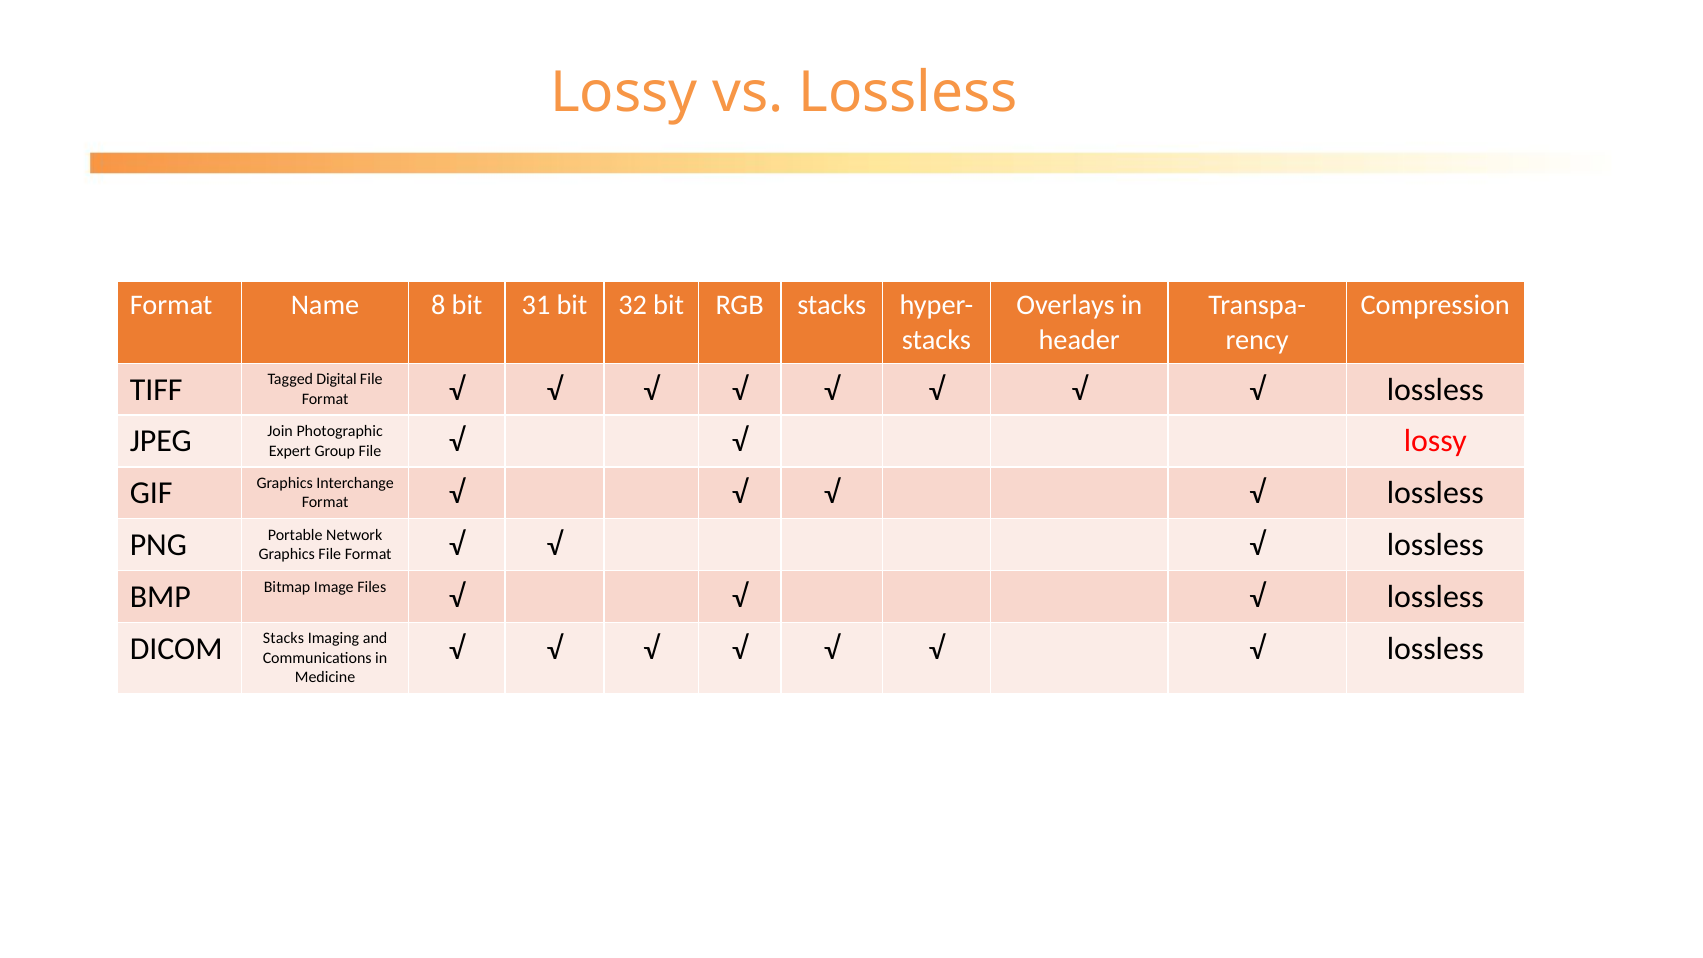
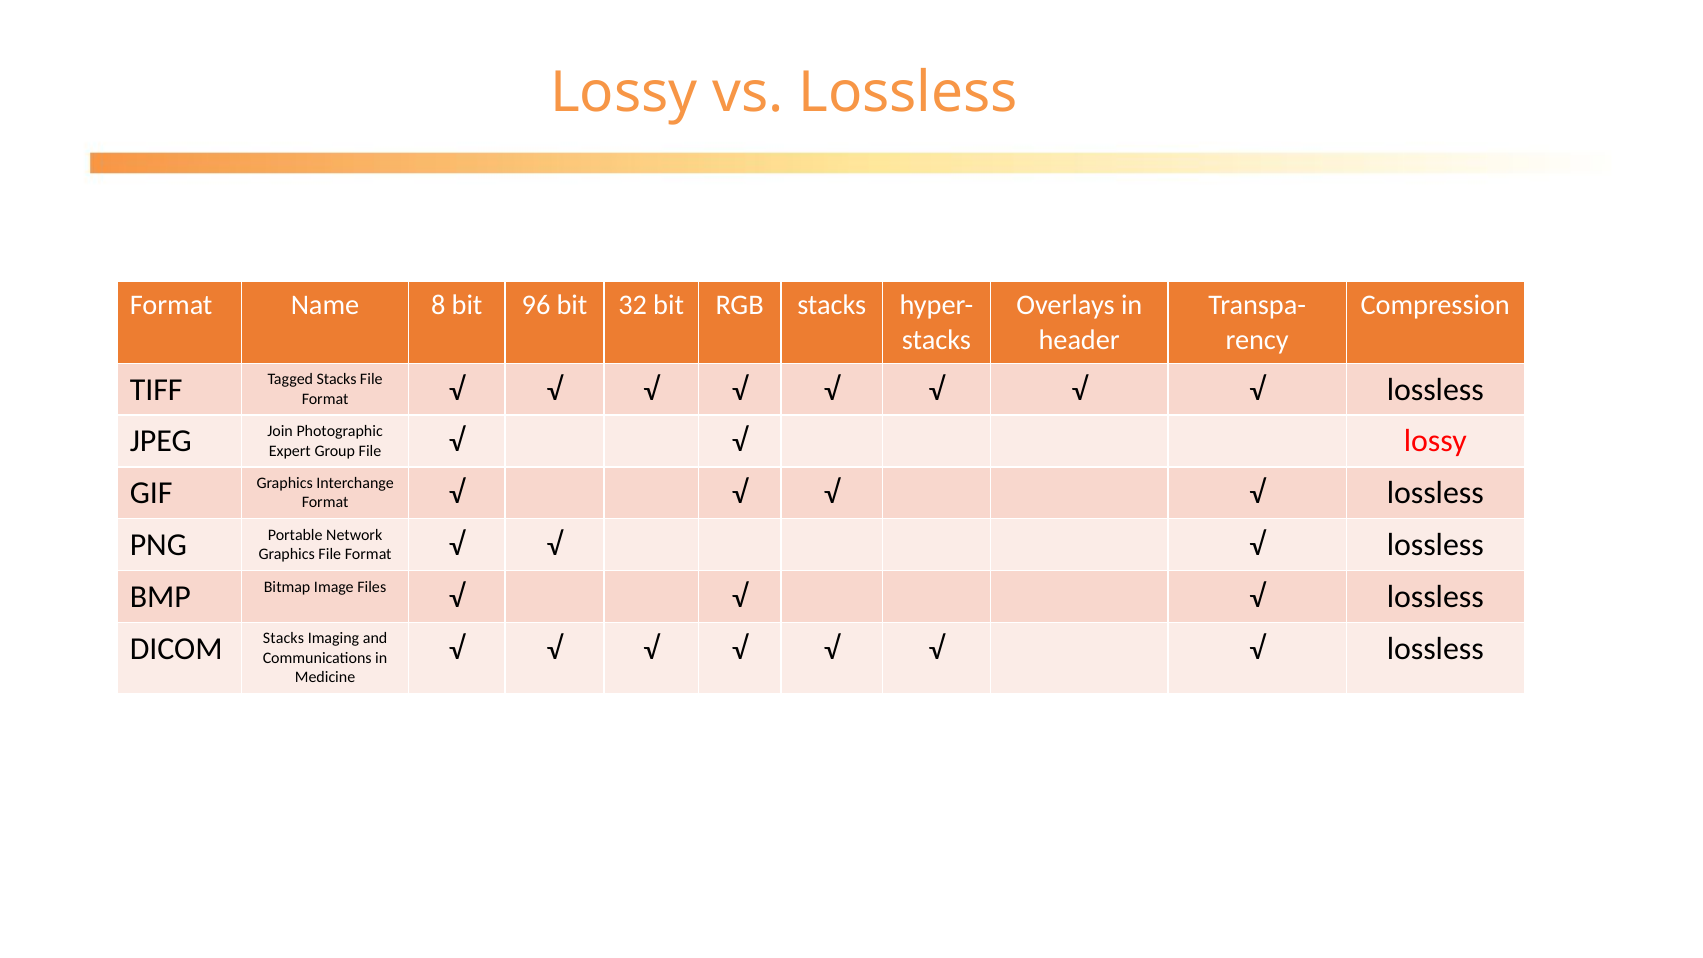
31: 31 -> 96
Tagged Digital: Digital -> Stacks
